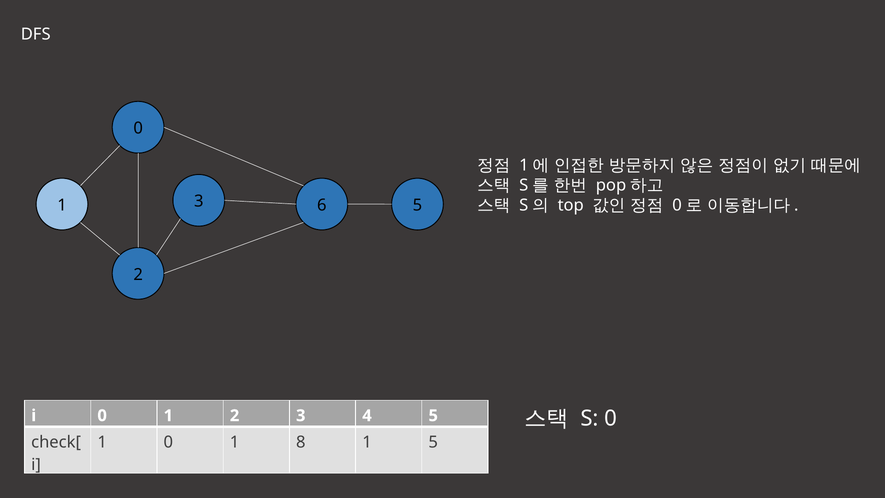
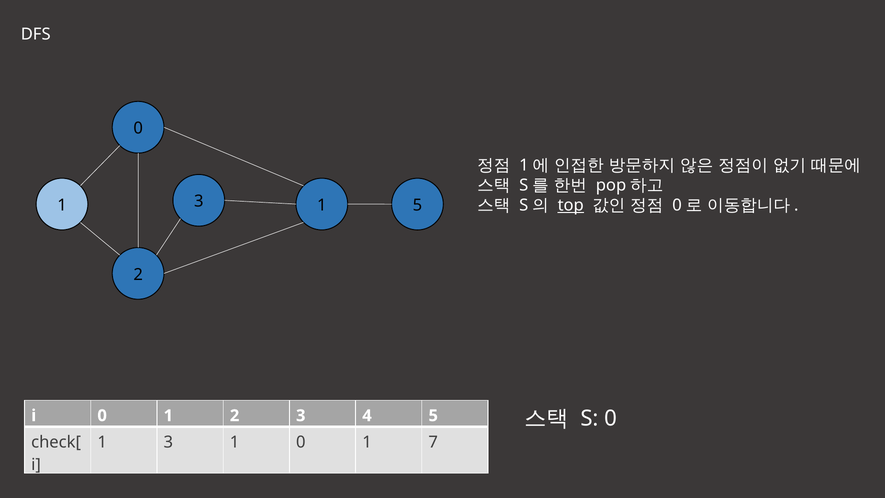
6 at (322, 205): 6 -> 1
top underline: none -> present
1 0: 0 -> 3
1 8: 8 -> 0
1 5: 5 -> 7
